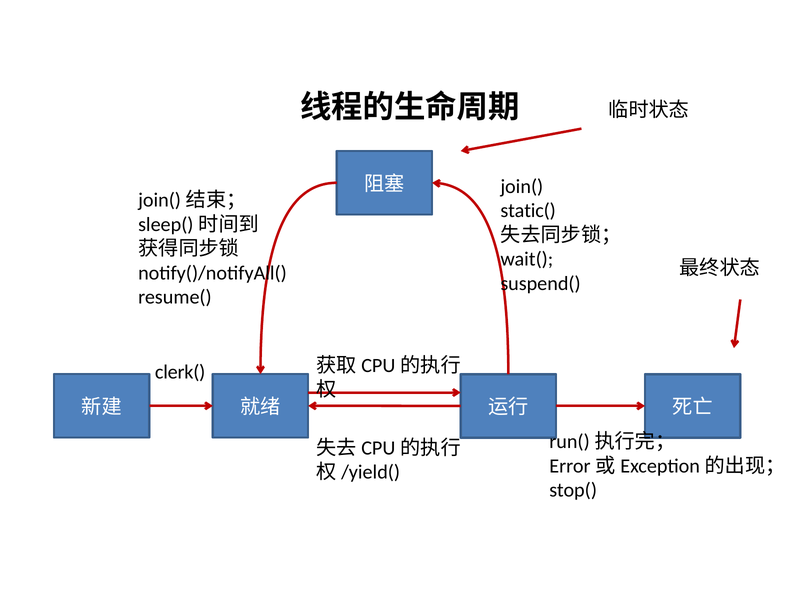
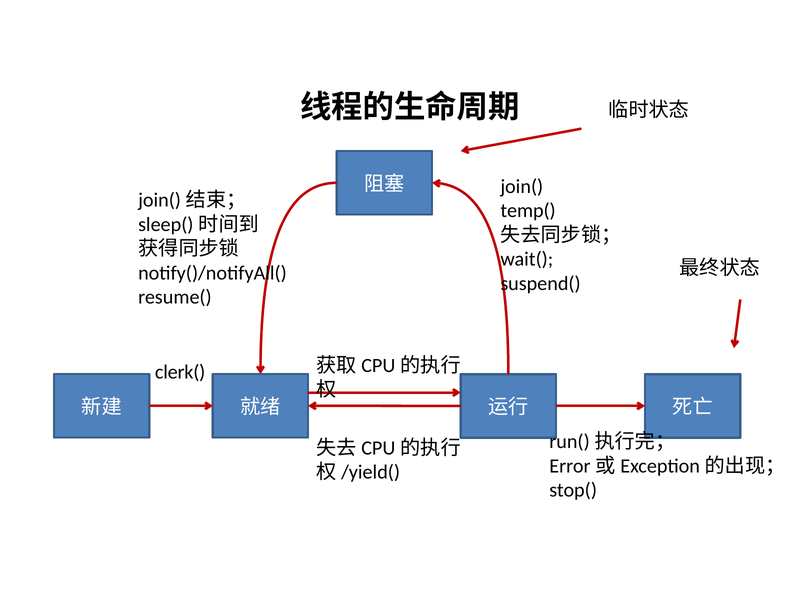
static(: static( -> temp(
